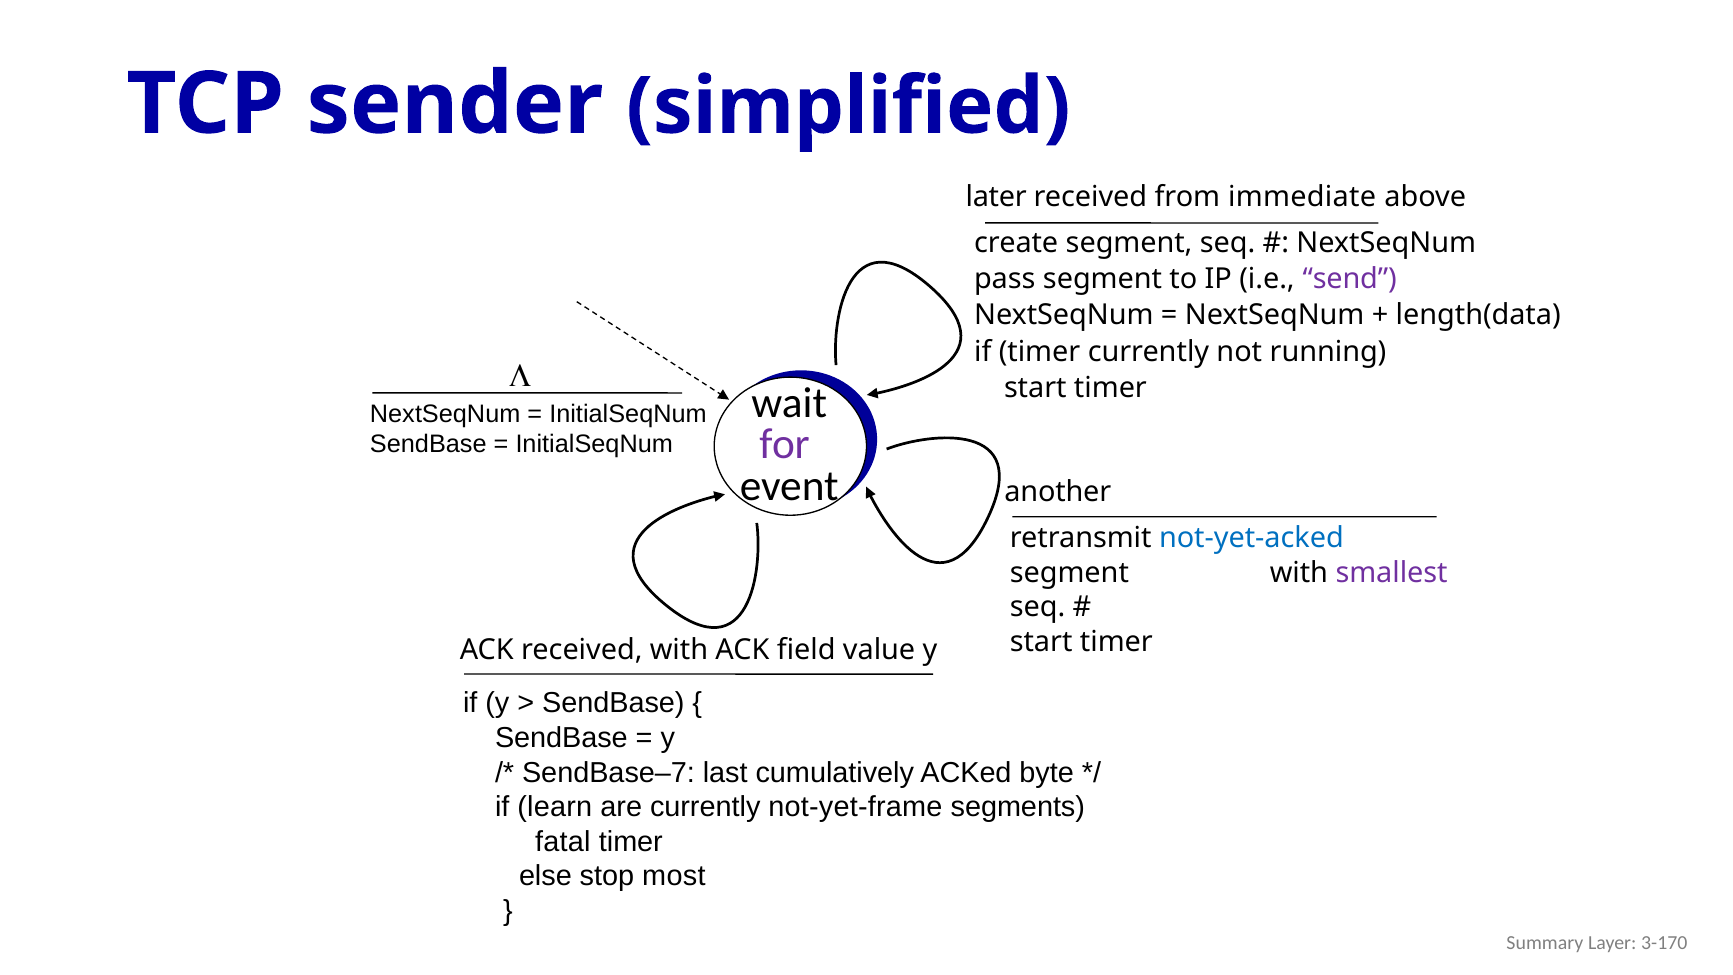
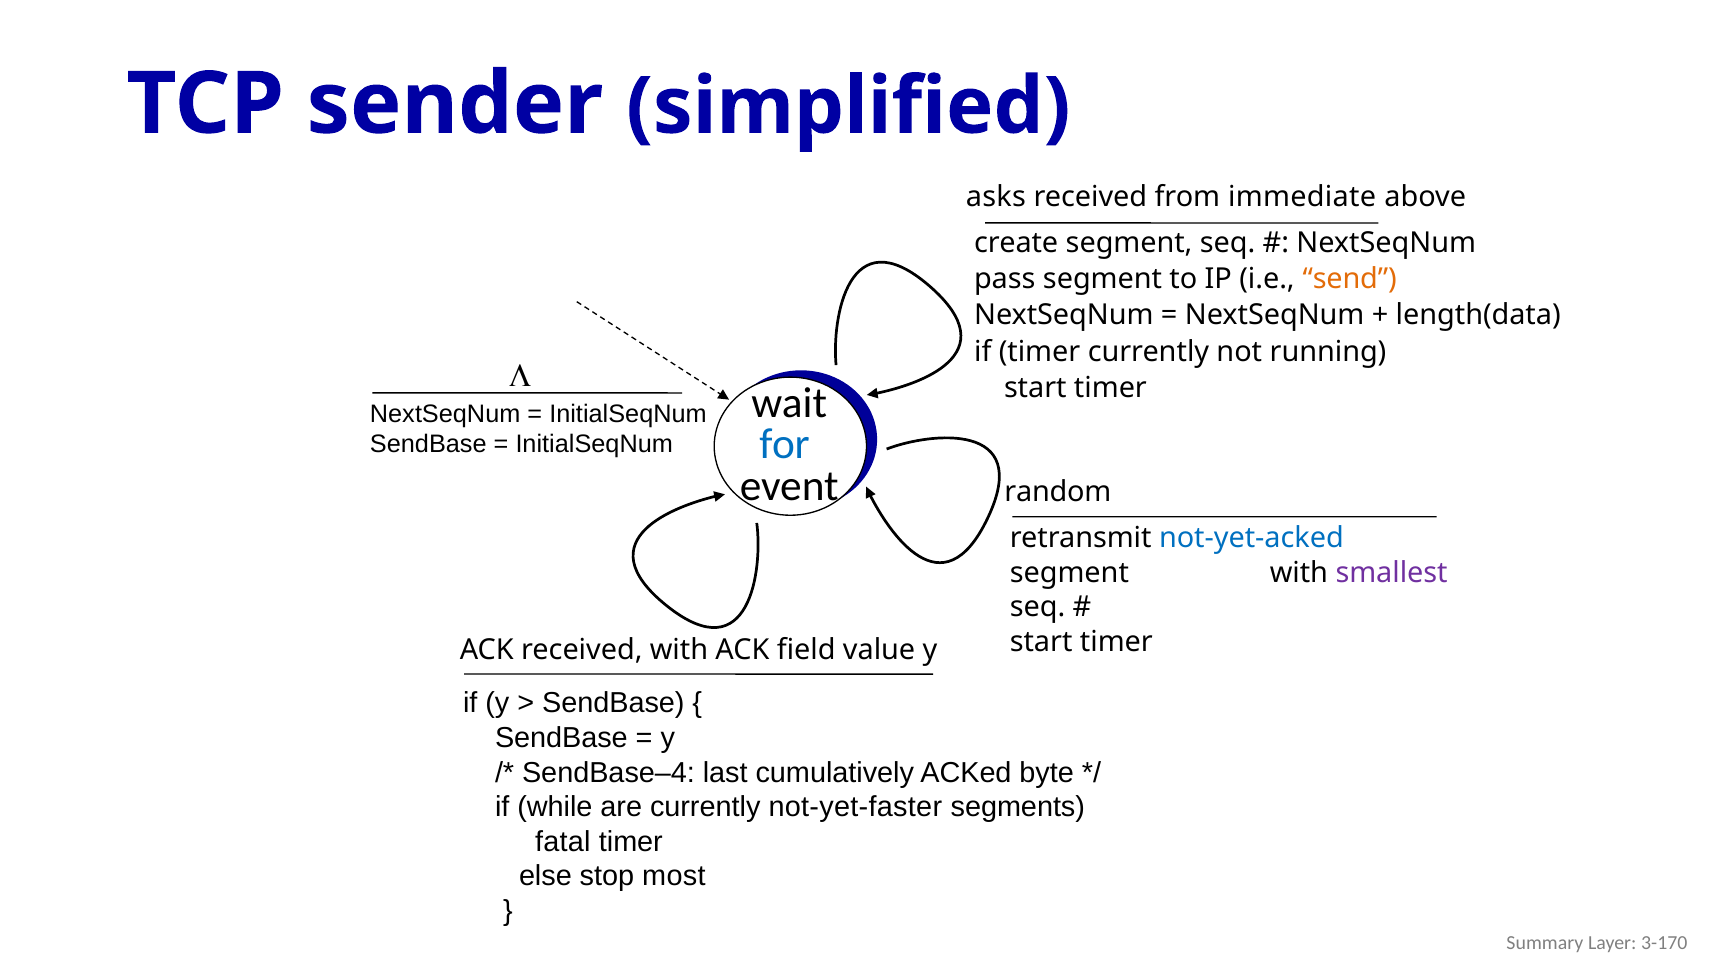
later: later -> asks
send colour: purple -> orange
for colour: purple -> blue
another: another -> random
SendBase–7: SendBase–7 -> SendBase–4
learn: learn -> while
not-yet-frame: not-yet-frame -> not-yet-faster
